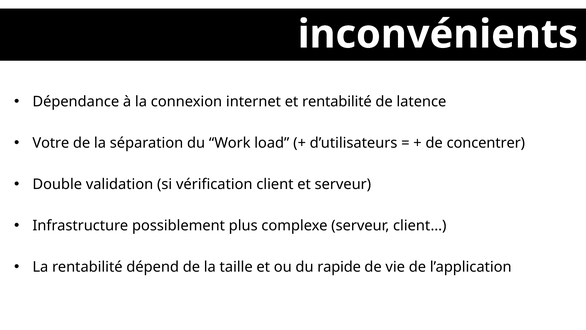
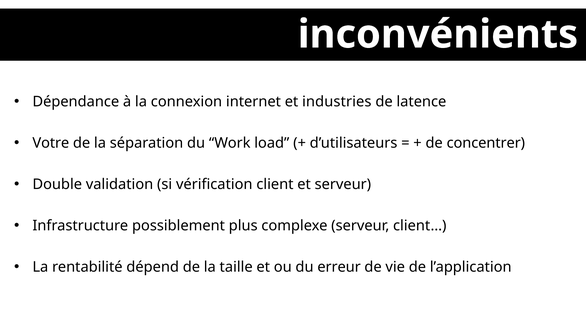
et rentabilité: rentabilité -> industries
rapide: rapide -> erreur
